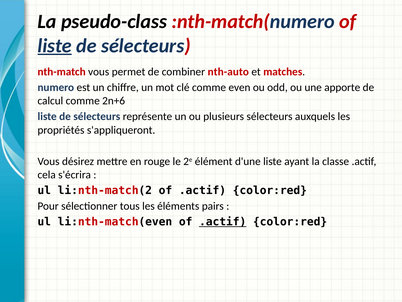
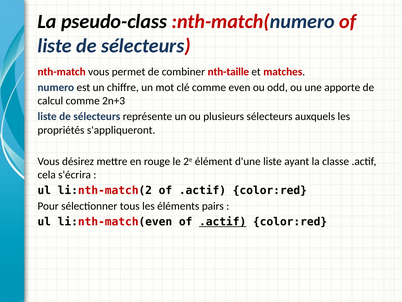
liste at (55, 46) underline: present -> none
nth-auto: nth-auto -> nth-taille
2n+6: 2n+6 -> 2n+3
